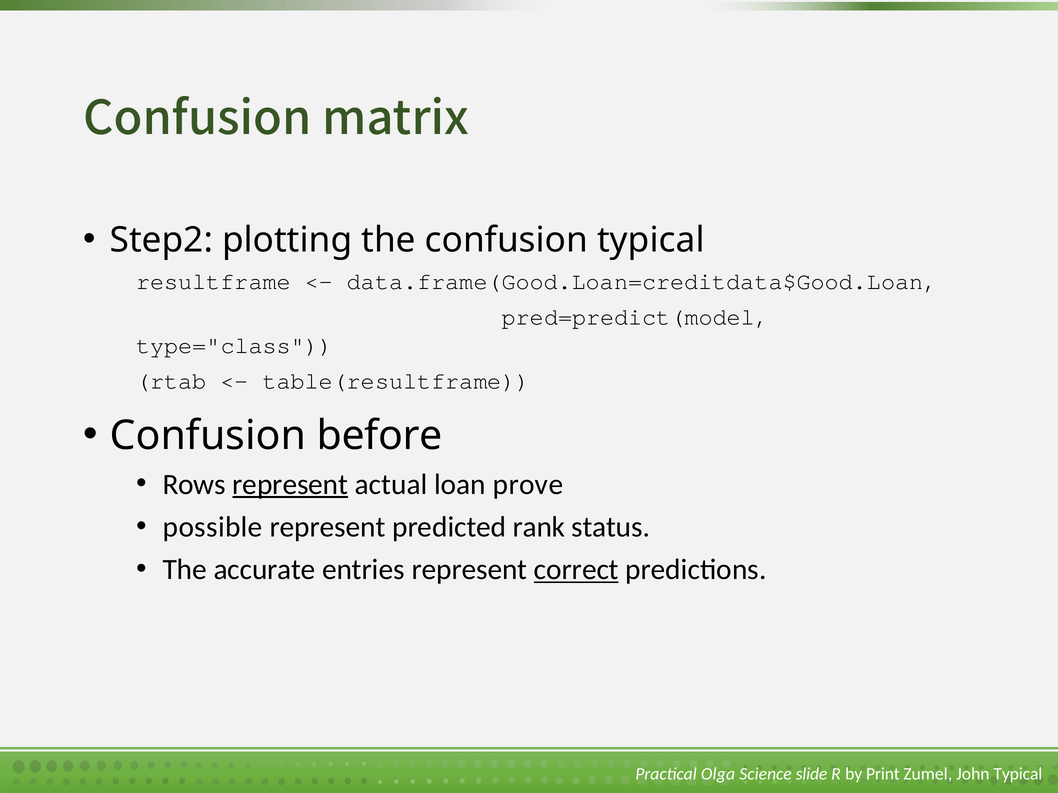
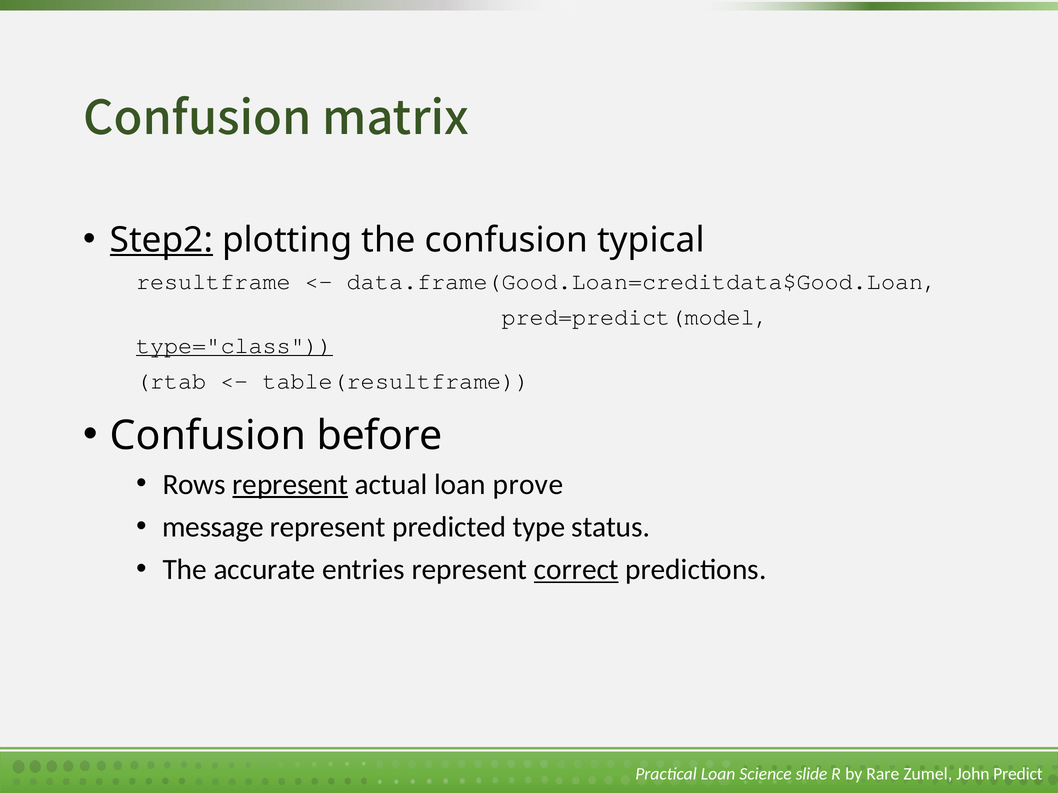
Step2 underline: none -> present
type="class underline: none -> present
possible: possible -> message
rank: rank -> type
Practical Olga: Olga -> Loan
Print: Print -> Rare
John Typical: Typical -> Predict
